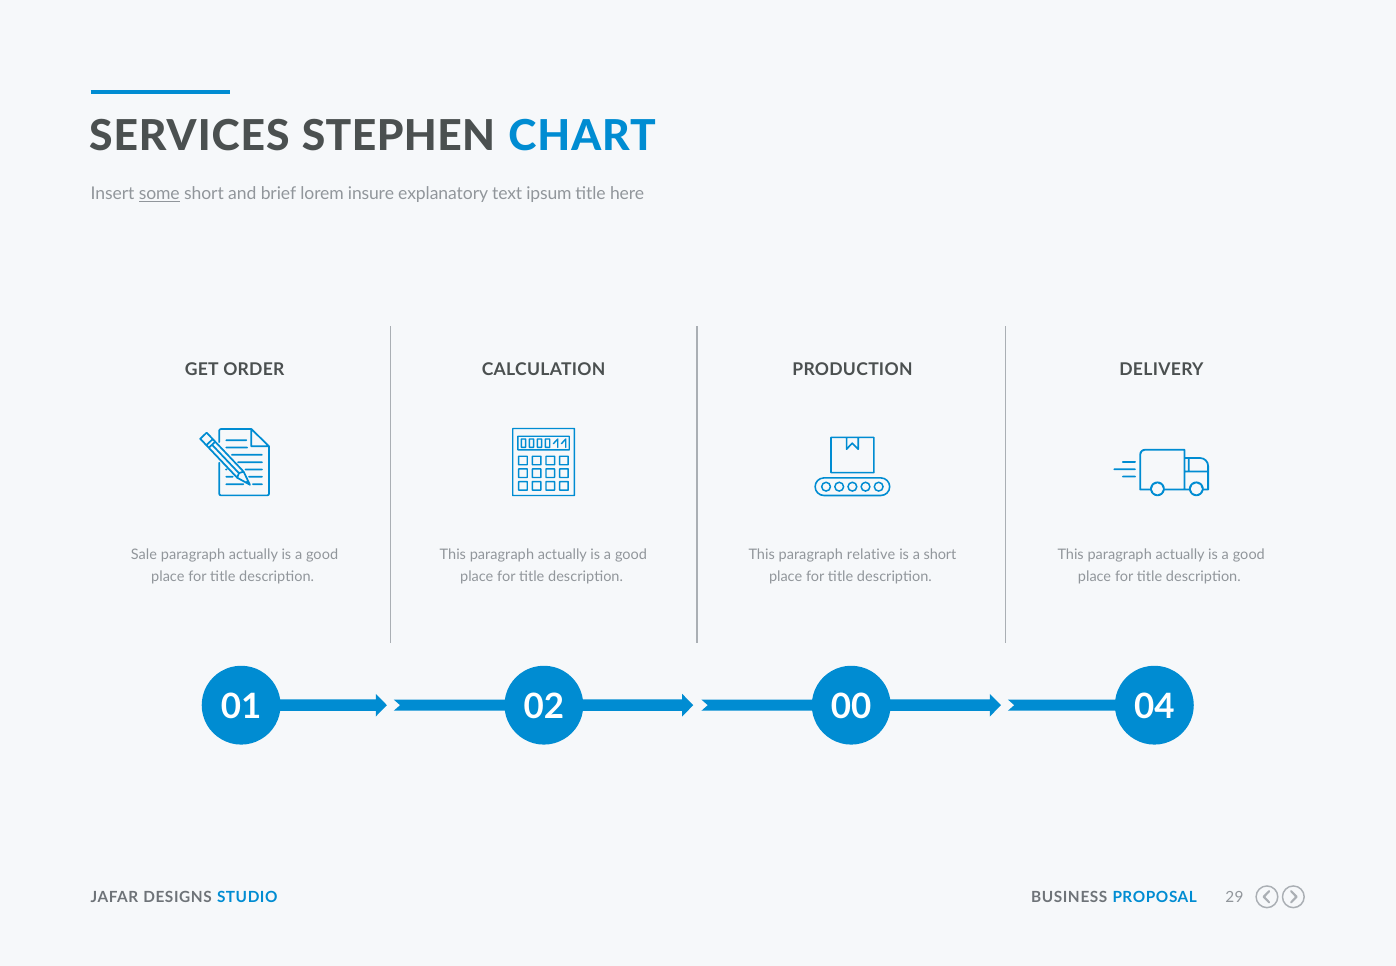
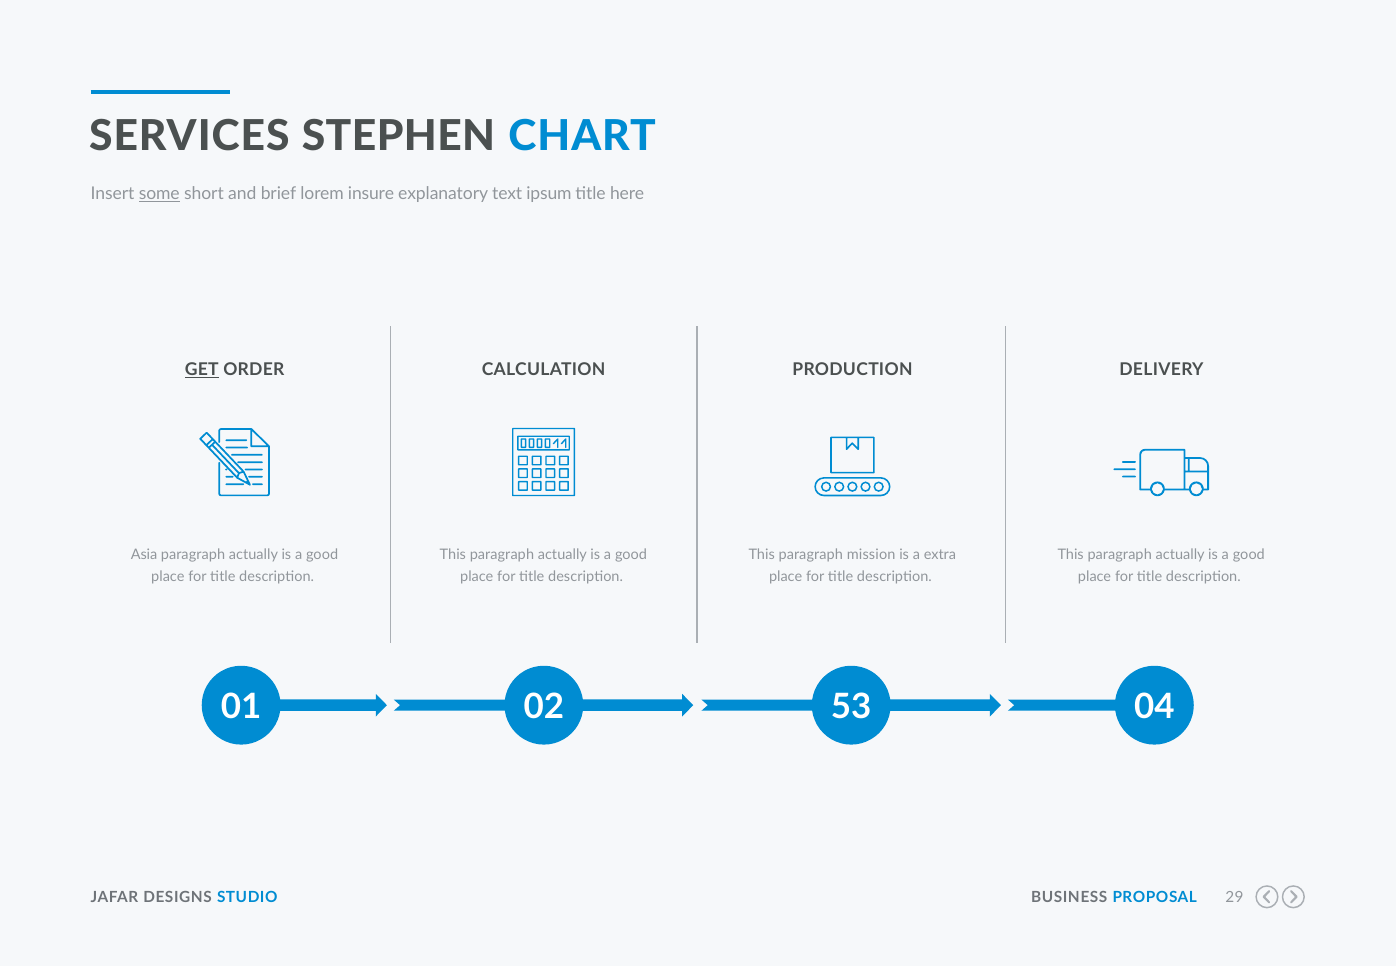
GET underline: none -> present
Sale: Sale -> Asia
relative: relative -> mission
a short: short -> extra
00: 00 -> 53
